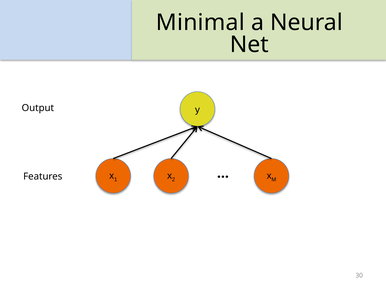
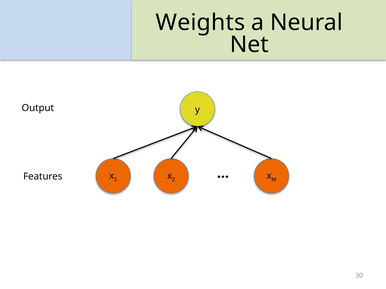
Minimal: Minimal -> Weights
